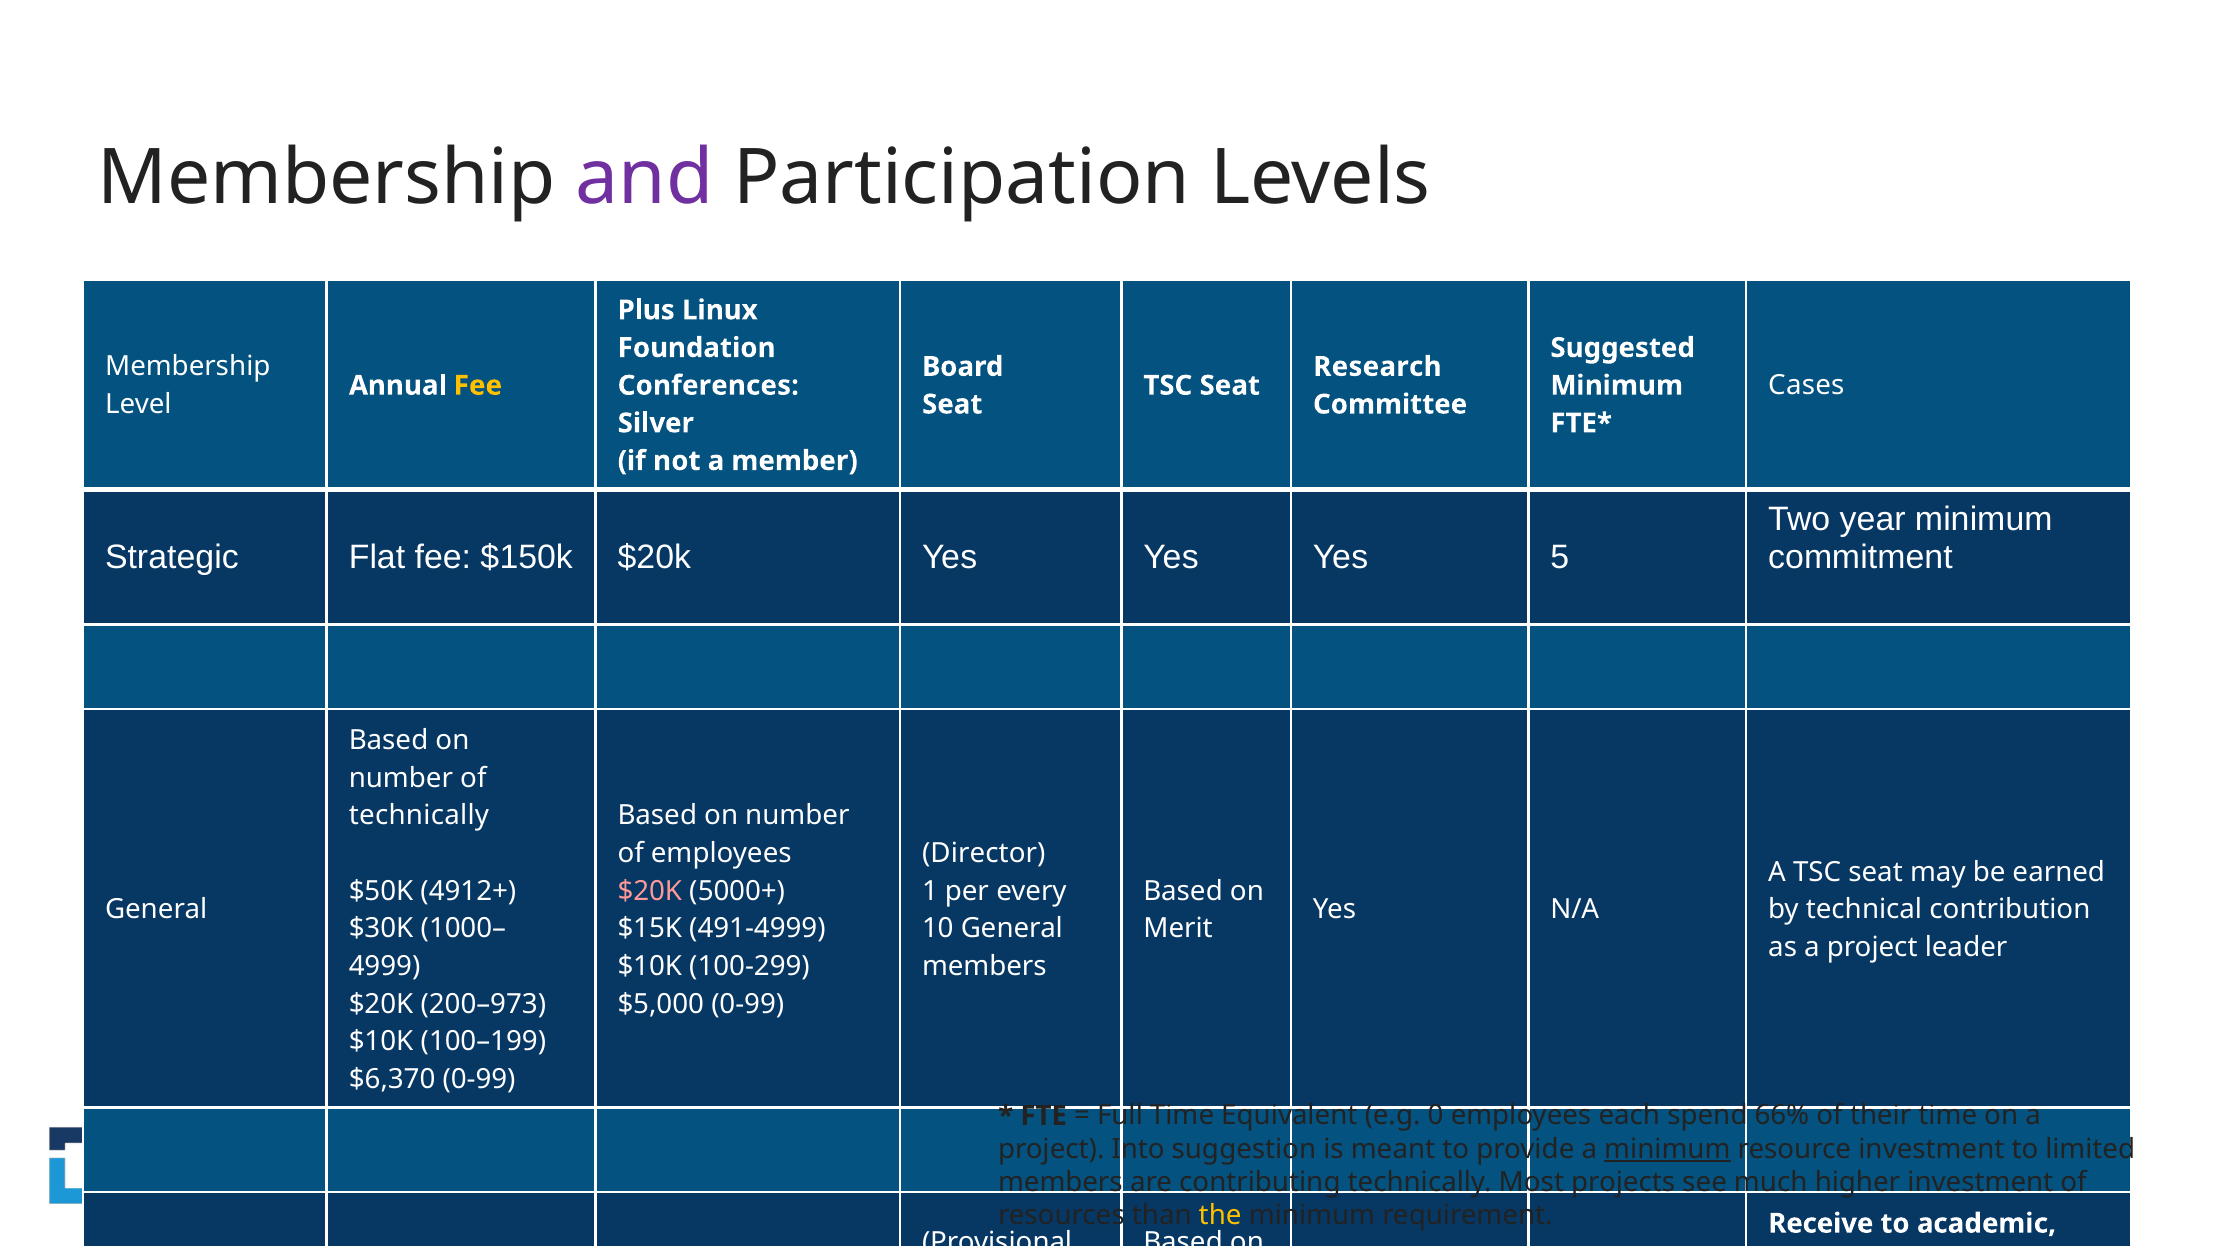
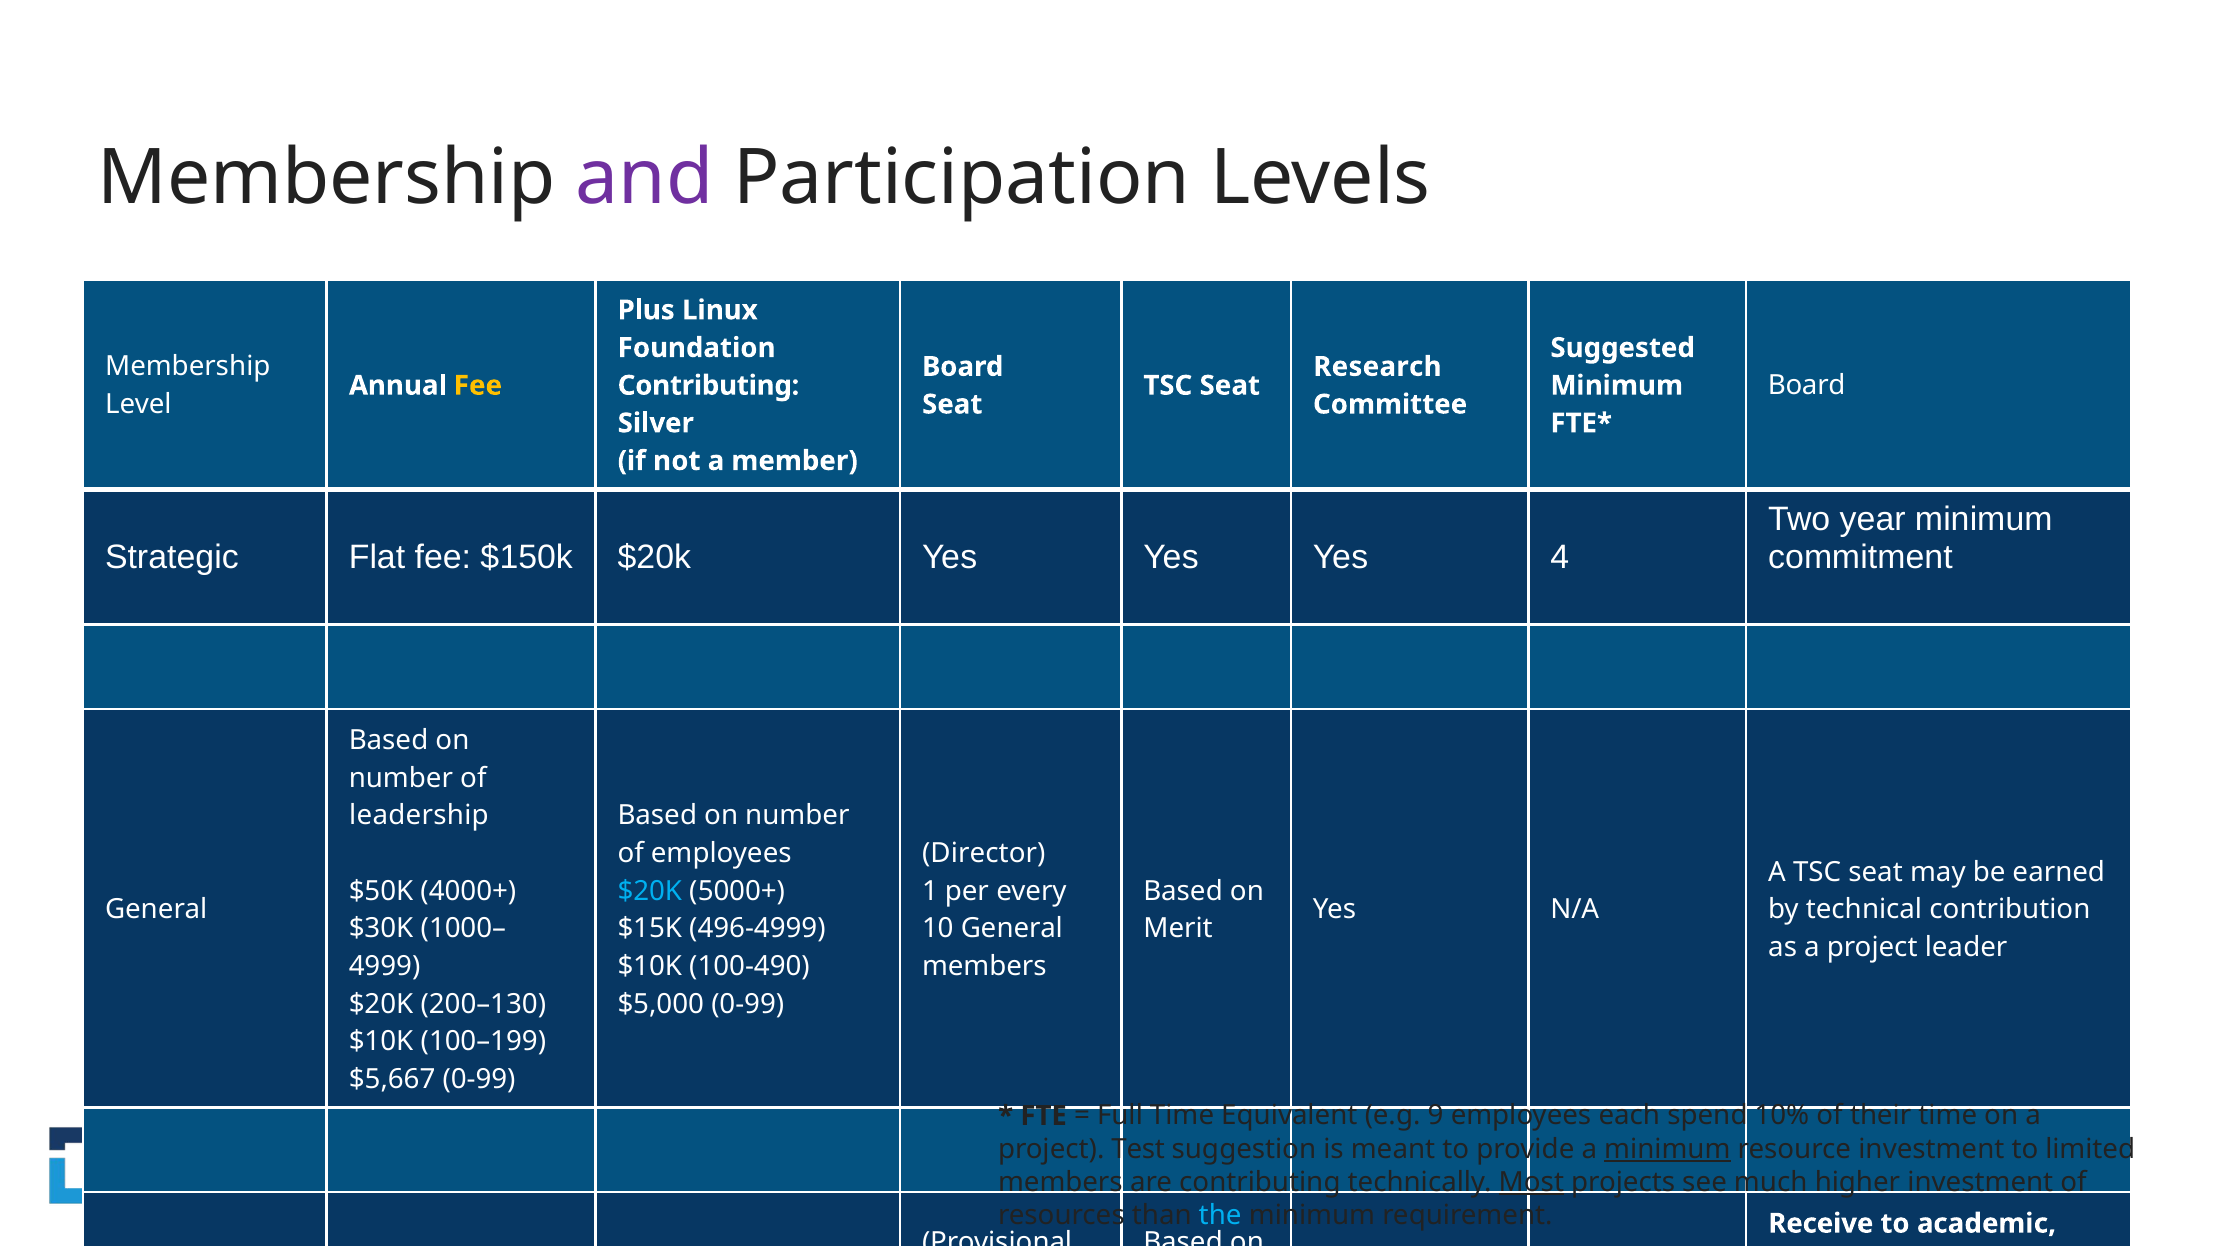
Cases at (1806, 385): Cases -> Board
Conferences at (708, 385): Conferences -> Contributing
5: 5 -> 4
technically at (419, 815): technically -> leadership
4912+: 4912+ -> 4000+
$20K at (650, 891) colour: pink -> light blue
491-4999: 491-4999 -> 496-4999
100-299: 100-299 -> 100-490
200–973: 200–973 -> 200–130
$6,370: $6,370 -> $5,667
0: 0 -> 9
66%: 66% -> 10%
Into: Into -> Test
Most underline: none -> present
the colour: yellow -> light blue
